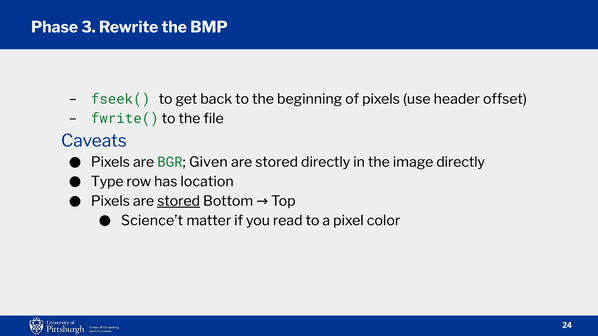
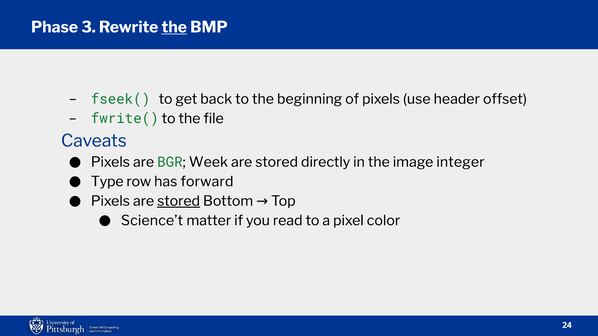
the at (174, 27) underline: none -> present
Given: Given -> Week
image directly: directly -> integer
location: location -> forward
